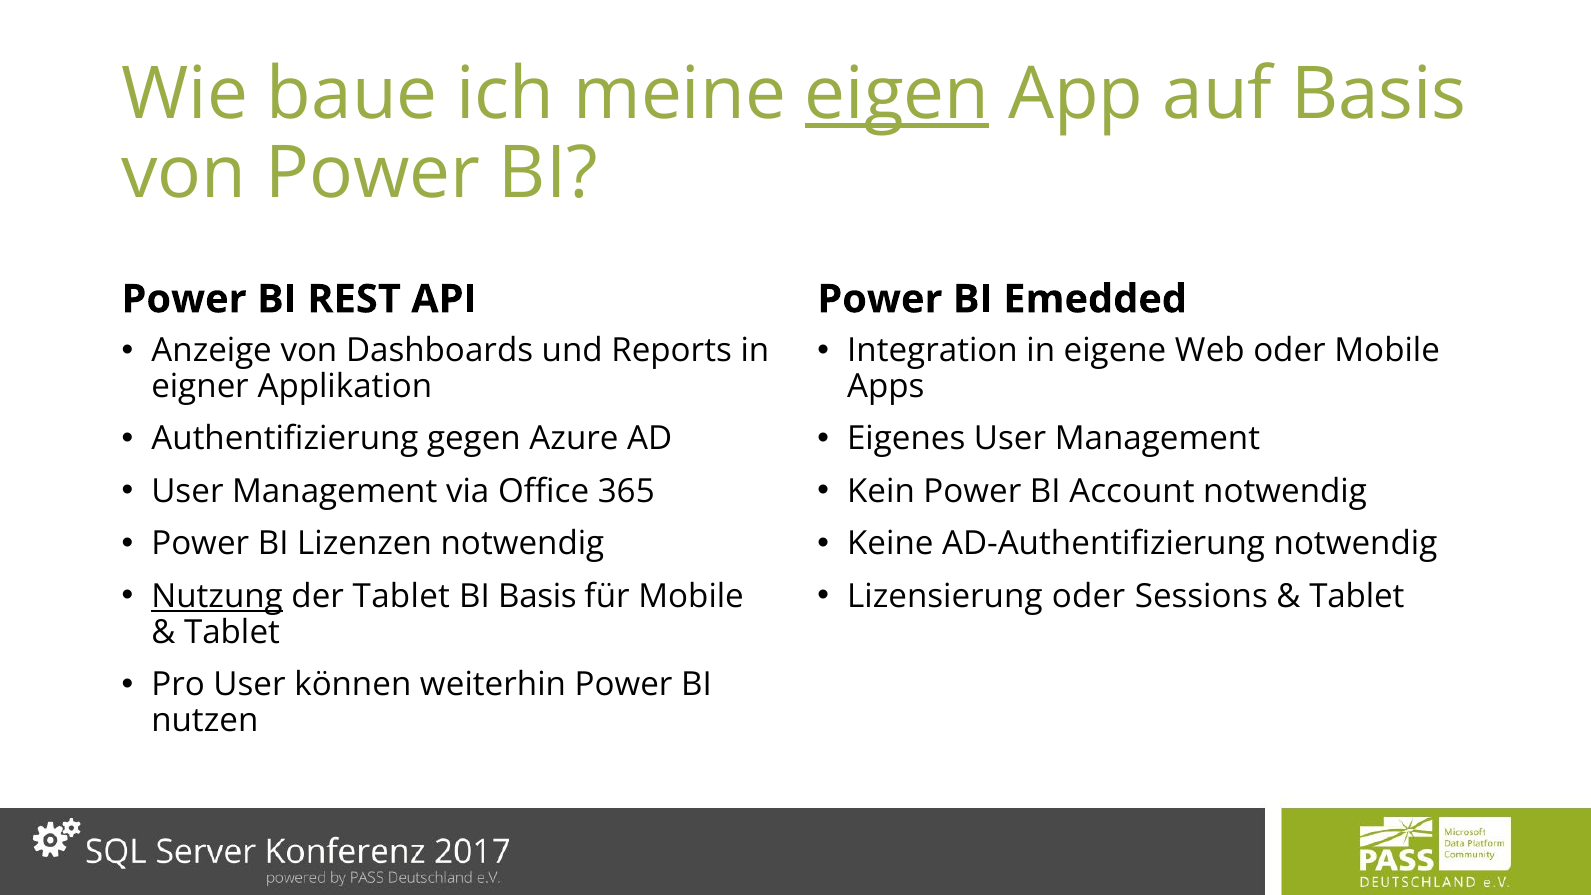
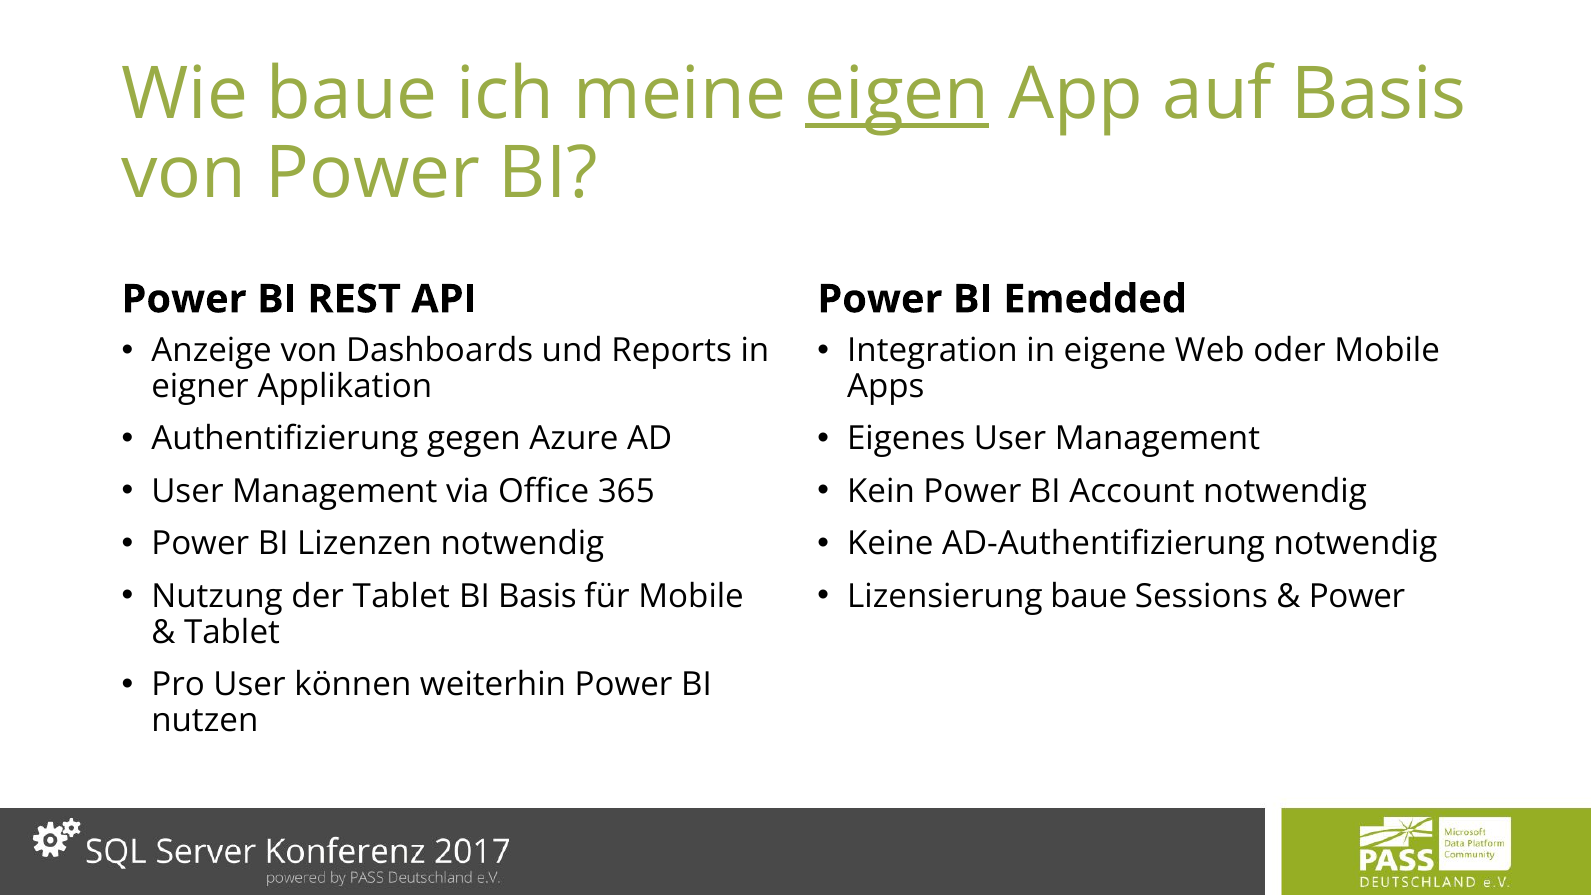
Nutzung underline: present -> none
Lizensierung oder: oder -> baue
Tablet at (1357, 596): Tablet -> Power
